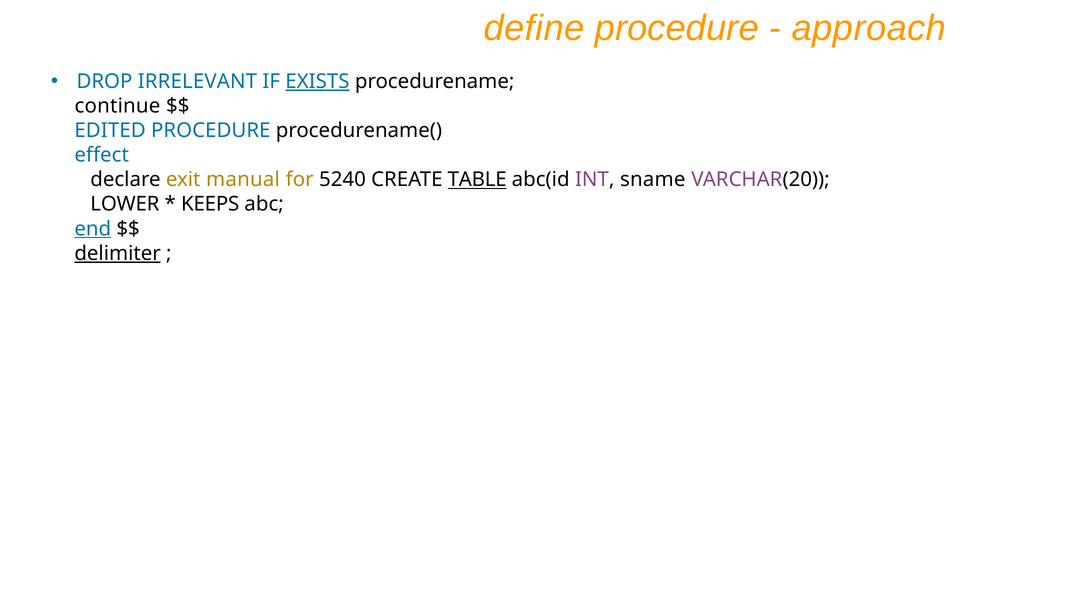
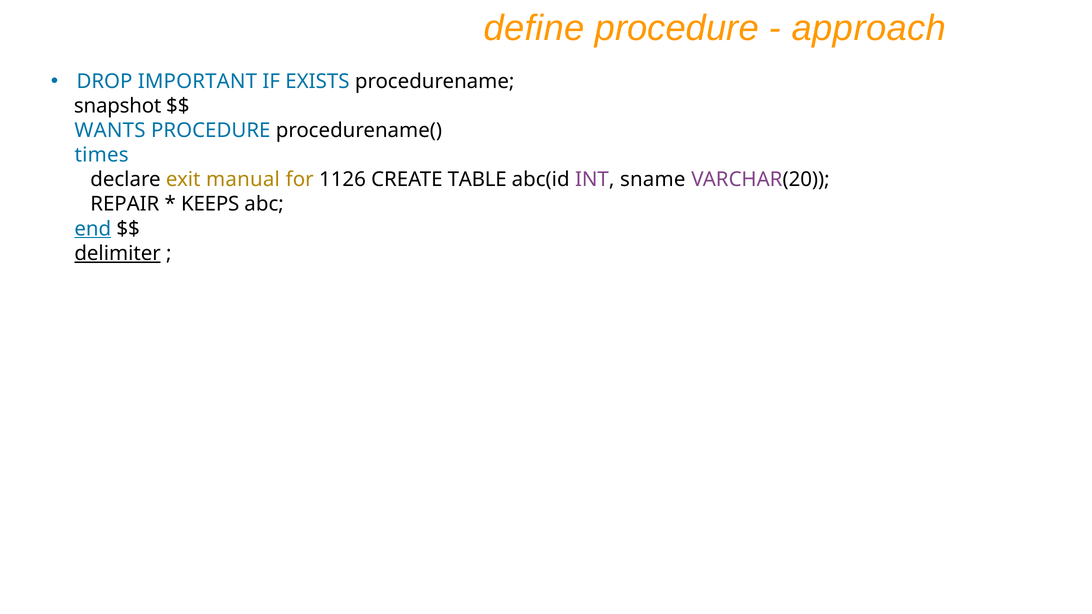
IRRELEVANT: IRRELEVANT -> IMPORTANT
EXISTS underline: present -> none
continue: continue -> snapshot
EDITED: EDITED -> WANTS
effect: effect -> times
5240: 5240 -> 1126
TABLE underline: present -> none
LOWER: LOWER -> REPAIR
